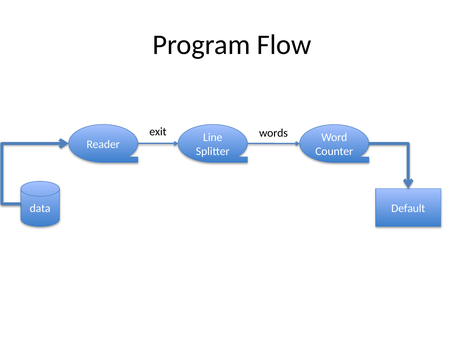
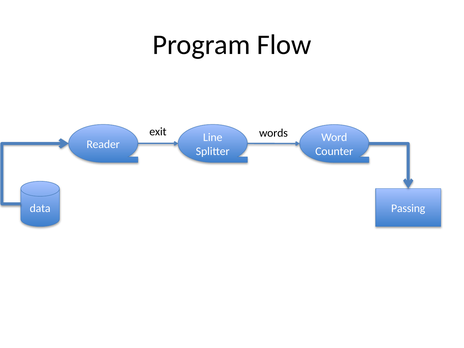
Default: Default -> Passing
